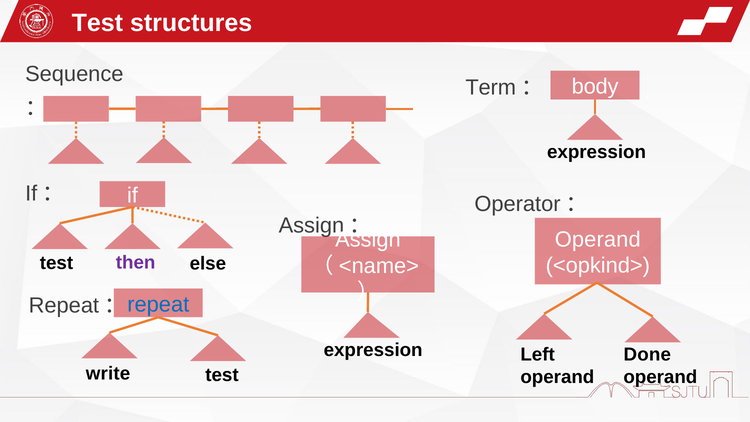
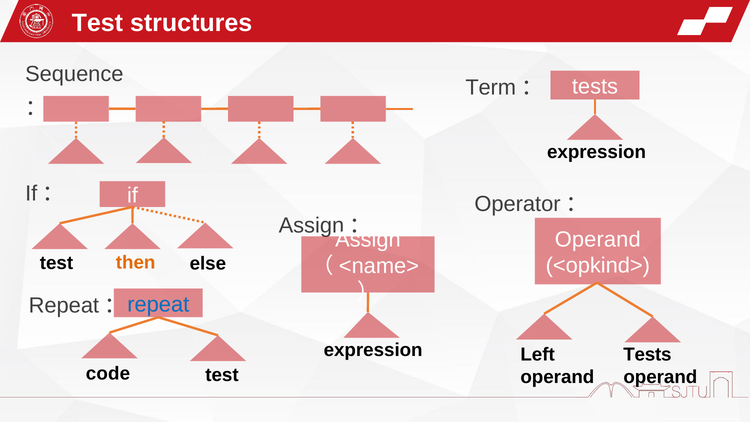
body at (595, 87): body -> tests
then colour: purple -> orange
expression Done: Done -> Tests
write: write -> code
